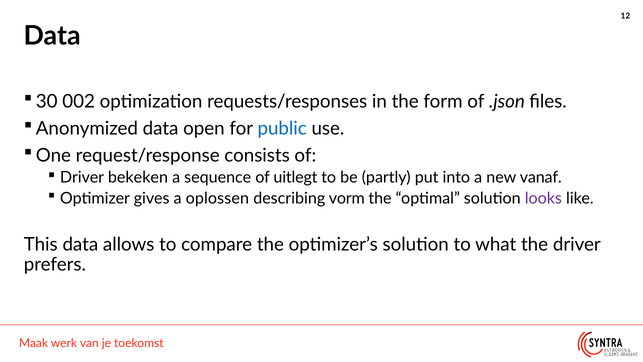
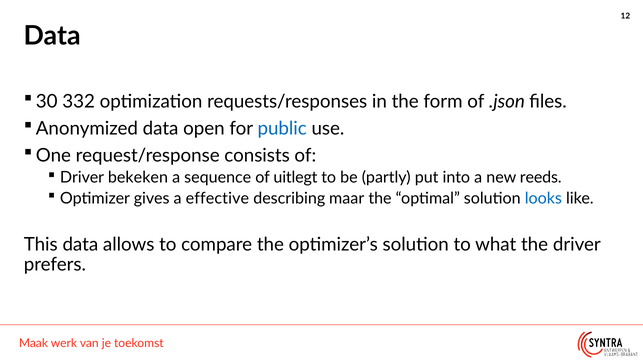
002: 002 -> 332
vanaf: vanaf -> reeds
oplossen: oplossen -> effective
vorm: vorm -> maar
looks colour: purple -> blue
